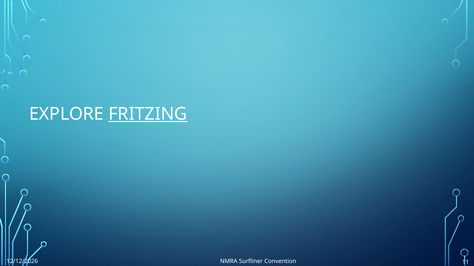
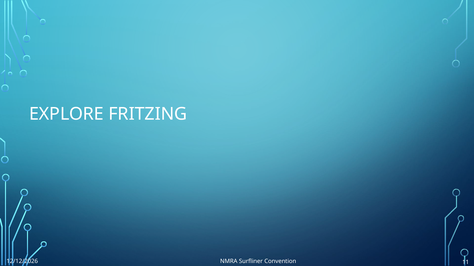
FRITZING underline: present -> none
